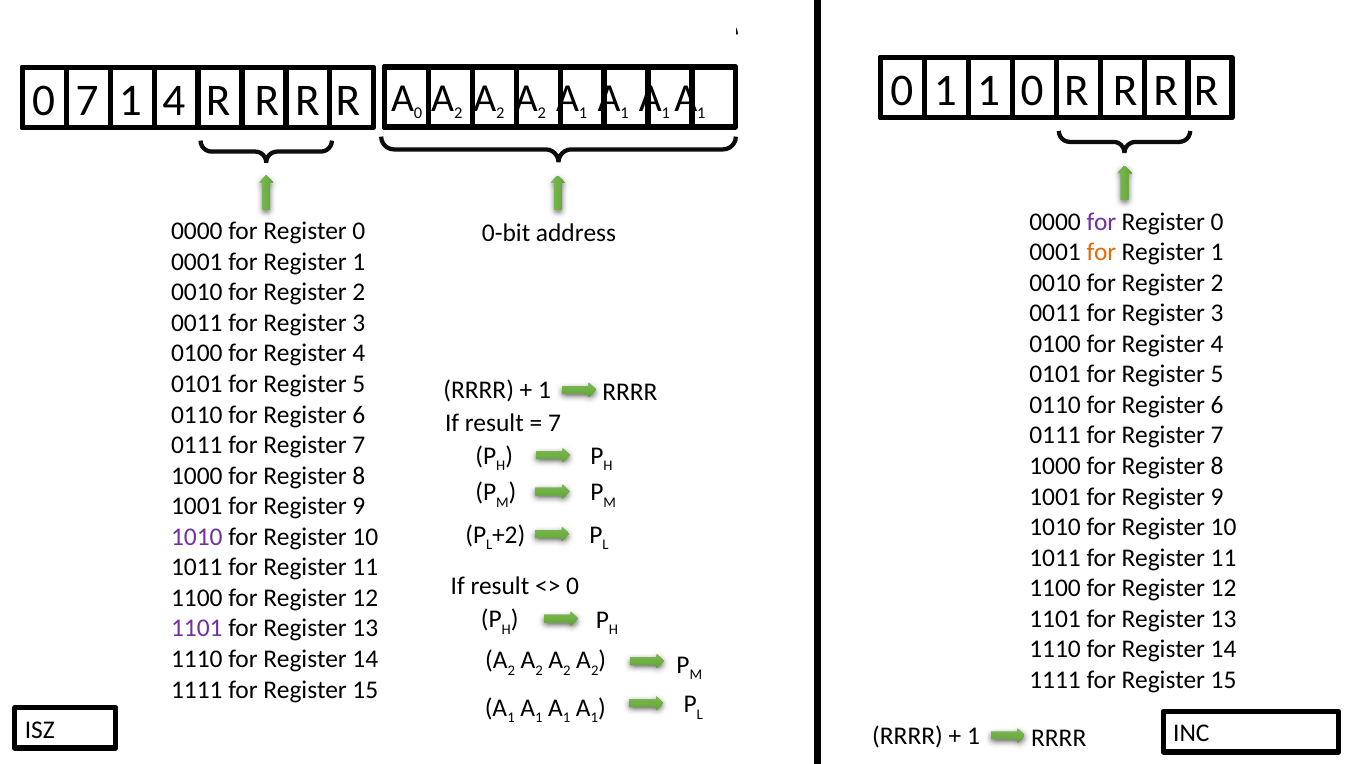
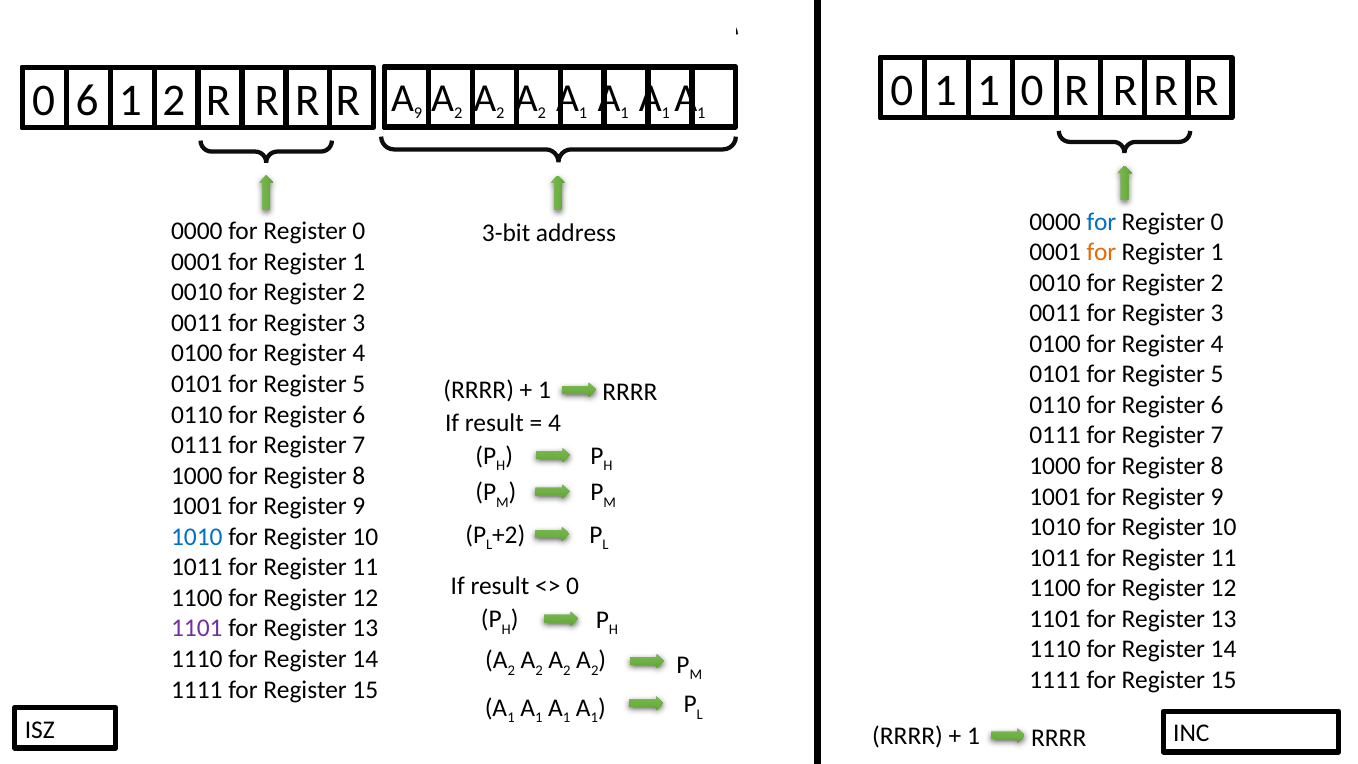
0 7: 7 -> 6
1 4: 4 -> 2
0 at (418, 113): 0 -> 9
for at (1101, 222) colour: purple -> blue
0-bit: 0-bit -> 3-bit
7 at (555, 423): 7 -> 4
1010 at (197, 537) colour: purple -> blue
